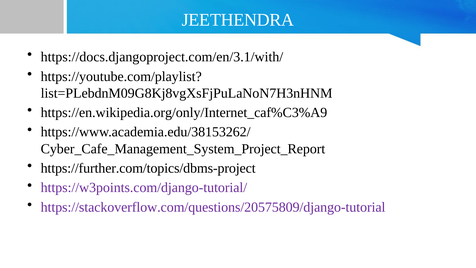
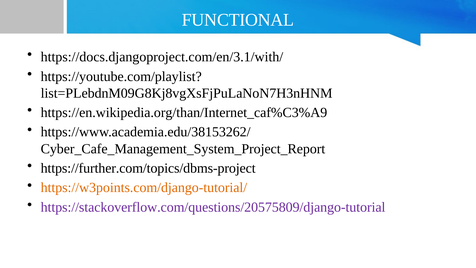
JEETHENDRA: JEETHENDRA -> FUNCTIONAL
https://en.wikipedia.org/only/Internet_caf%C3%A9: https://en.wikipedia.org/only/Internet_caf%C3%A9 -> https://en.wikipedia.org/than/Internet_caf%C3%A9
https://w3points.com/django-tutorial/ colour: purple -> orange
